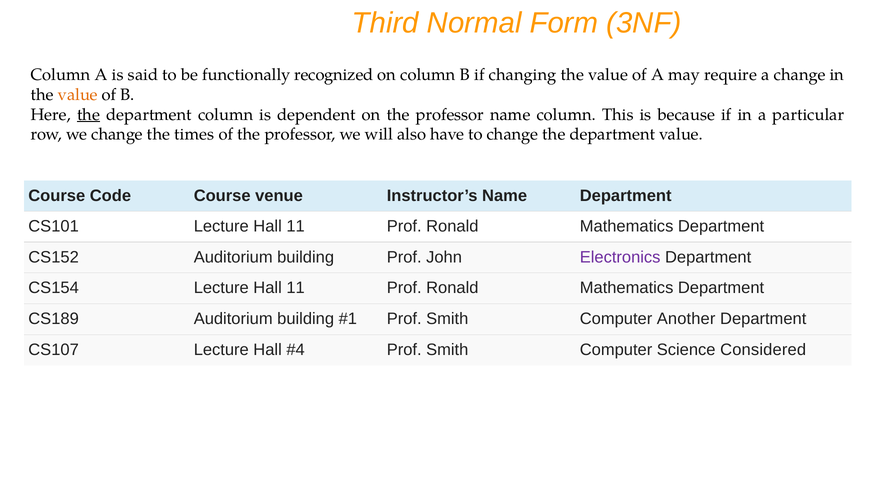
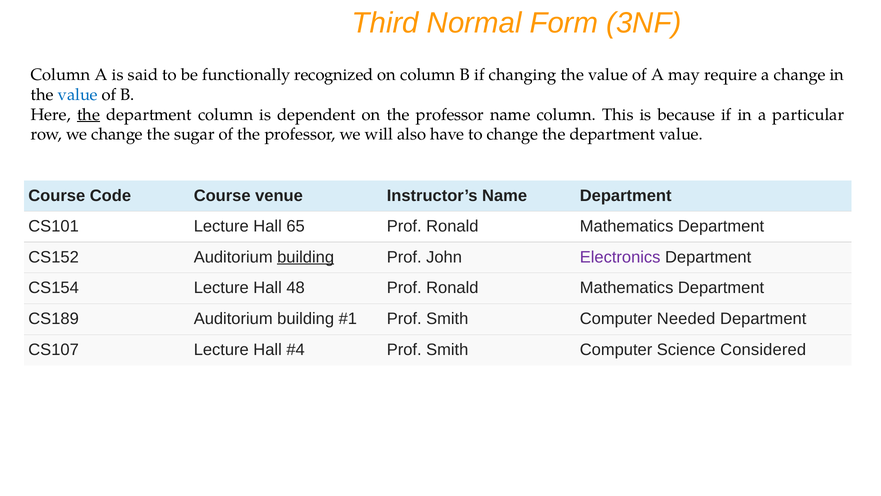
value at (78, 95) colour: orange -> blue
times: times -> sugar
CS101 Lecture Hall 11: 11 -> 65
building at (306, 257) underline: none -> present
CS154 Lecture Hall 11: 11 -> 48
Another: Another -> Needed
